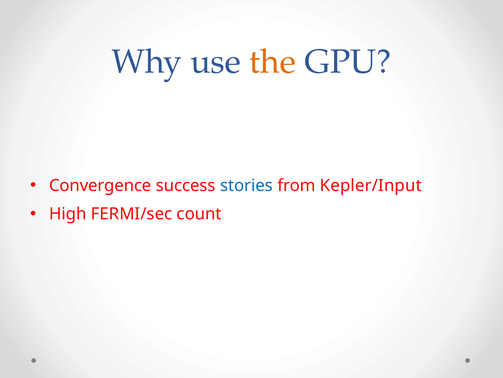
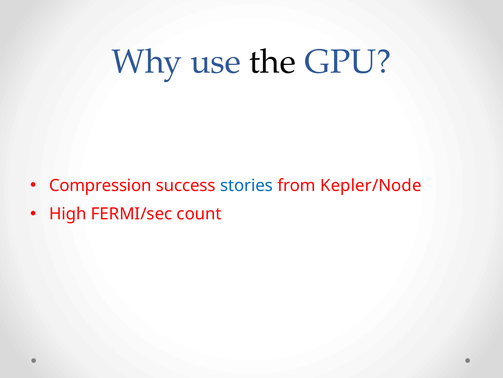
the colour: orange -> black
Convergence: Convergence -> Compression
Kepler/Input: Kepler/Input -> Kepler/Node
